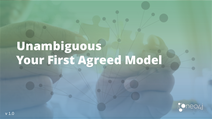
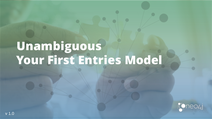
Agreed: Agreed -> Entries
